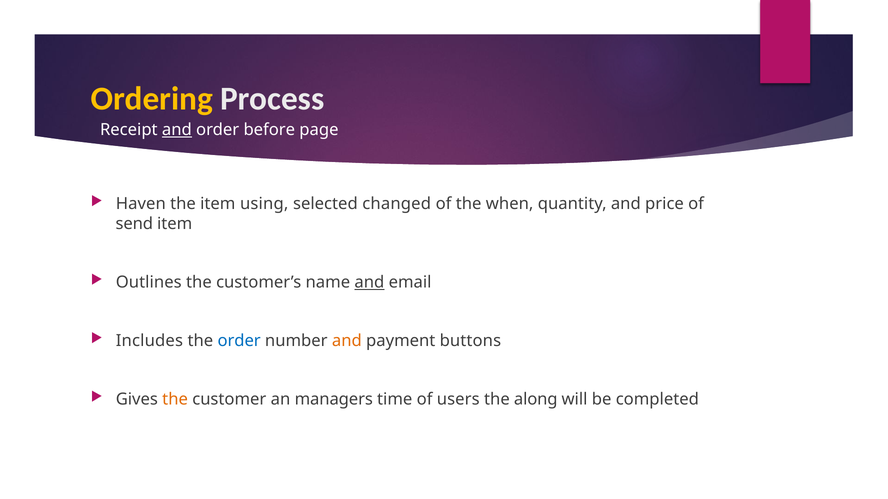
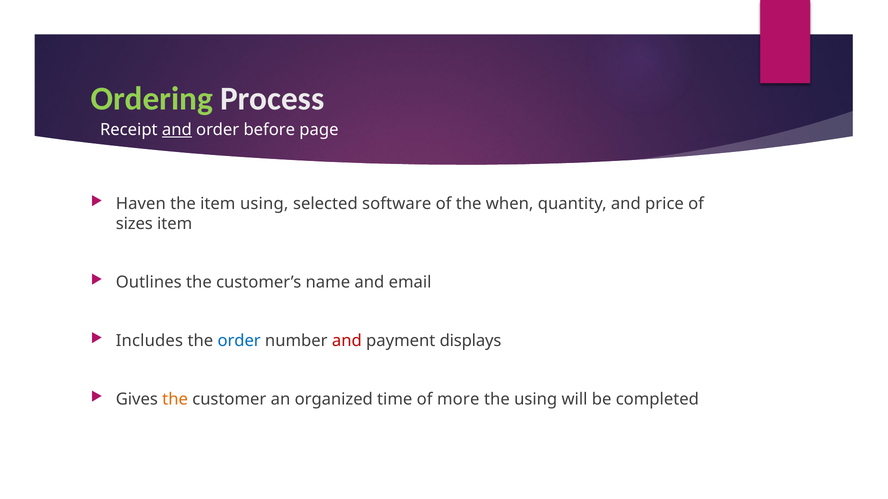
Ordering colour: yellow -> light green
changed: changed -> software
send: send -> sizes
and at (369, 283) underline: present -> none
and at (347, 341) colour: orange -> red
buttons: buttons -> displays
managers: managers -> organized
users: users -> more
the along: along -> using
